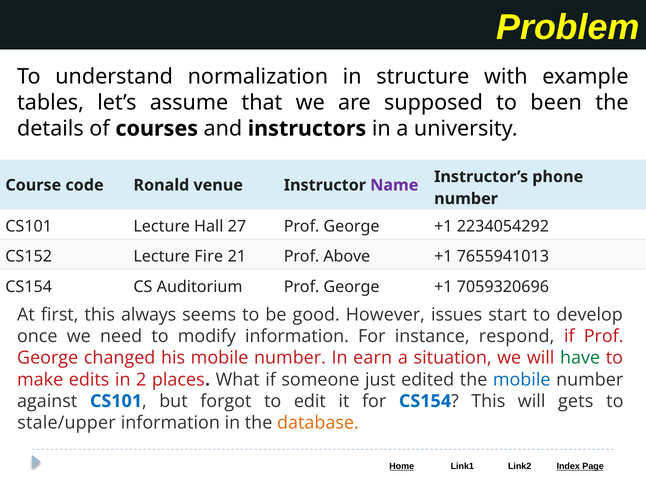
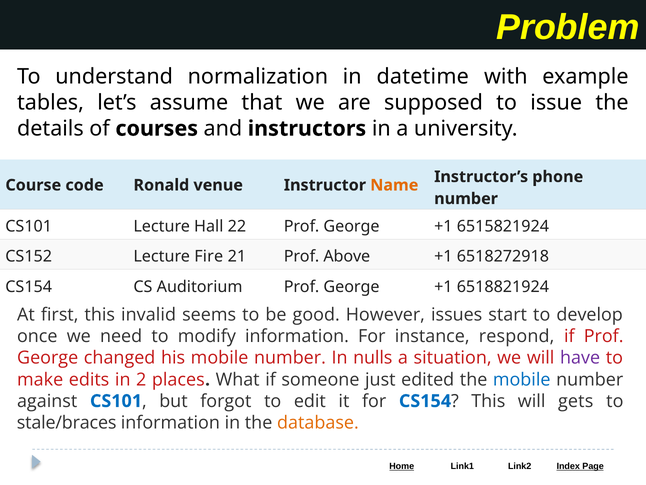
structure: structure -> datetime
been: been -> issue
Name colour: purple -> orange
27: 27 -> 22
2234054292: 2234054292 -> 6515821924
7655941013: 7655941013 -> 6518272918
7059320696: 7059320696 -> 6518821924
always: always -> invalid
earn: earn -> nulls
have colour: green -> purple
stale/upper: stale/upper -> stale/braces
